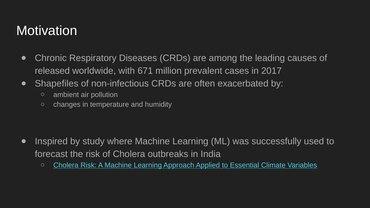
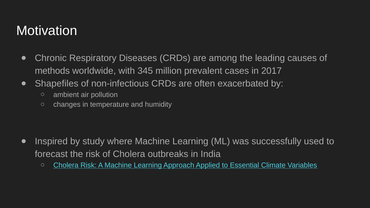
released: released -> methods
671: 671 -> 345
